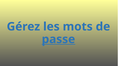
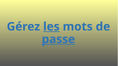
les underline: none -> present
